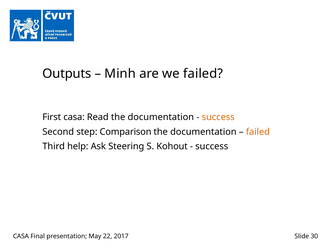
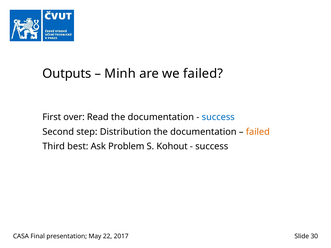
First casa: casa -> over
success at (218, 117) colour: orange -> blue
Comparison: Comparison -> Distribution
help: help -> best
Steering: Steering -> Problem
